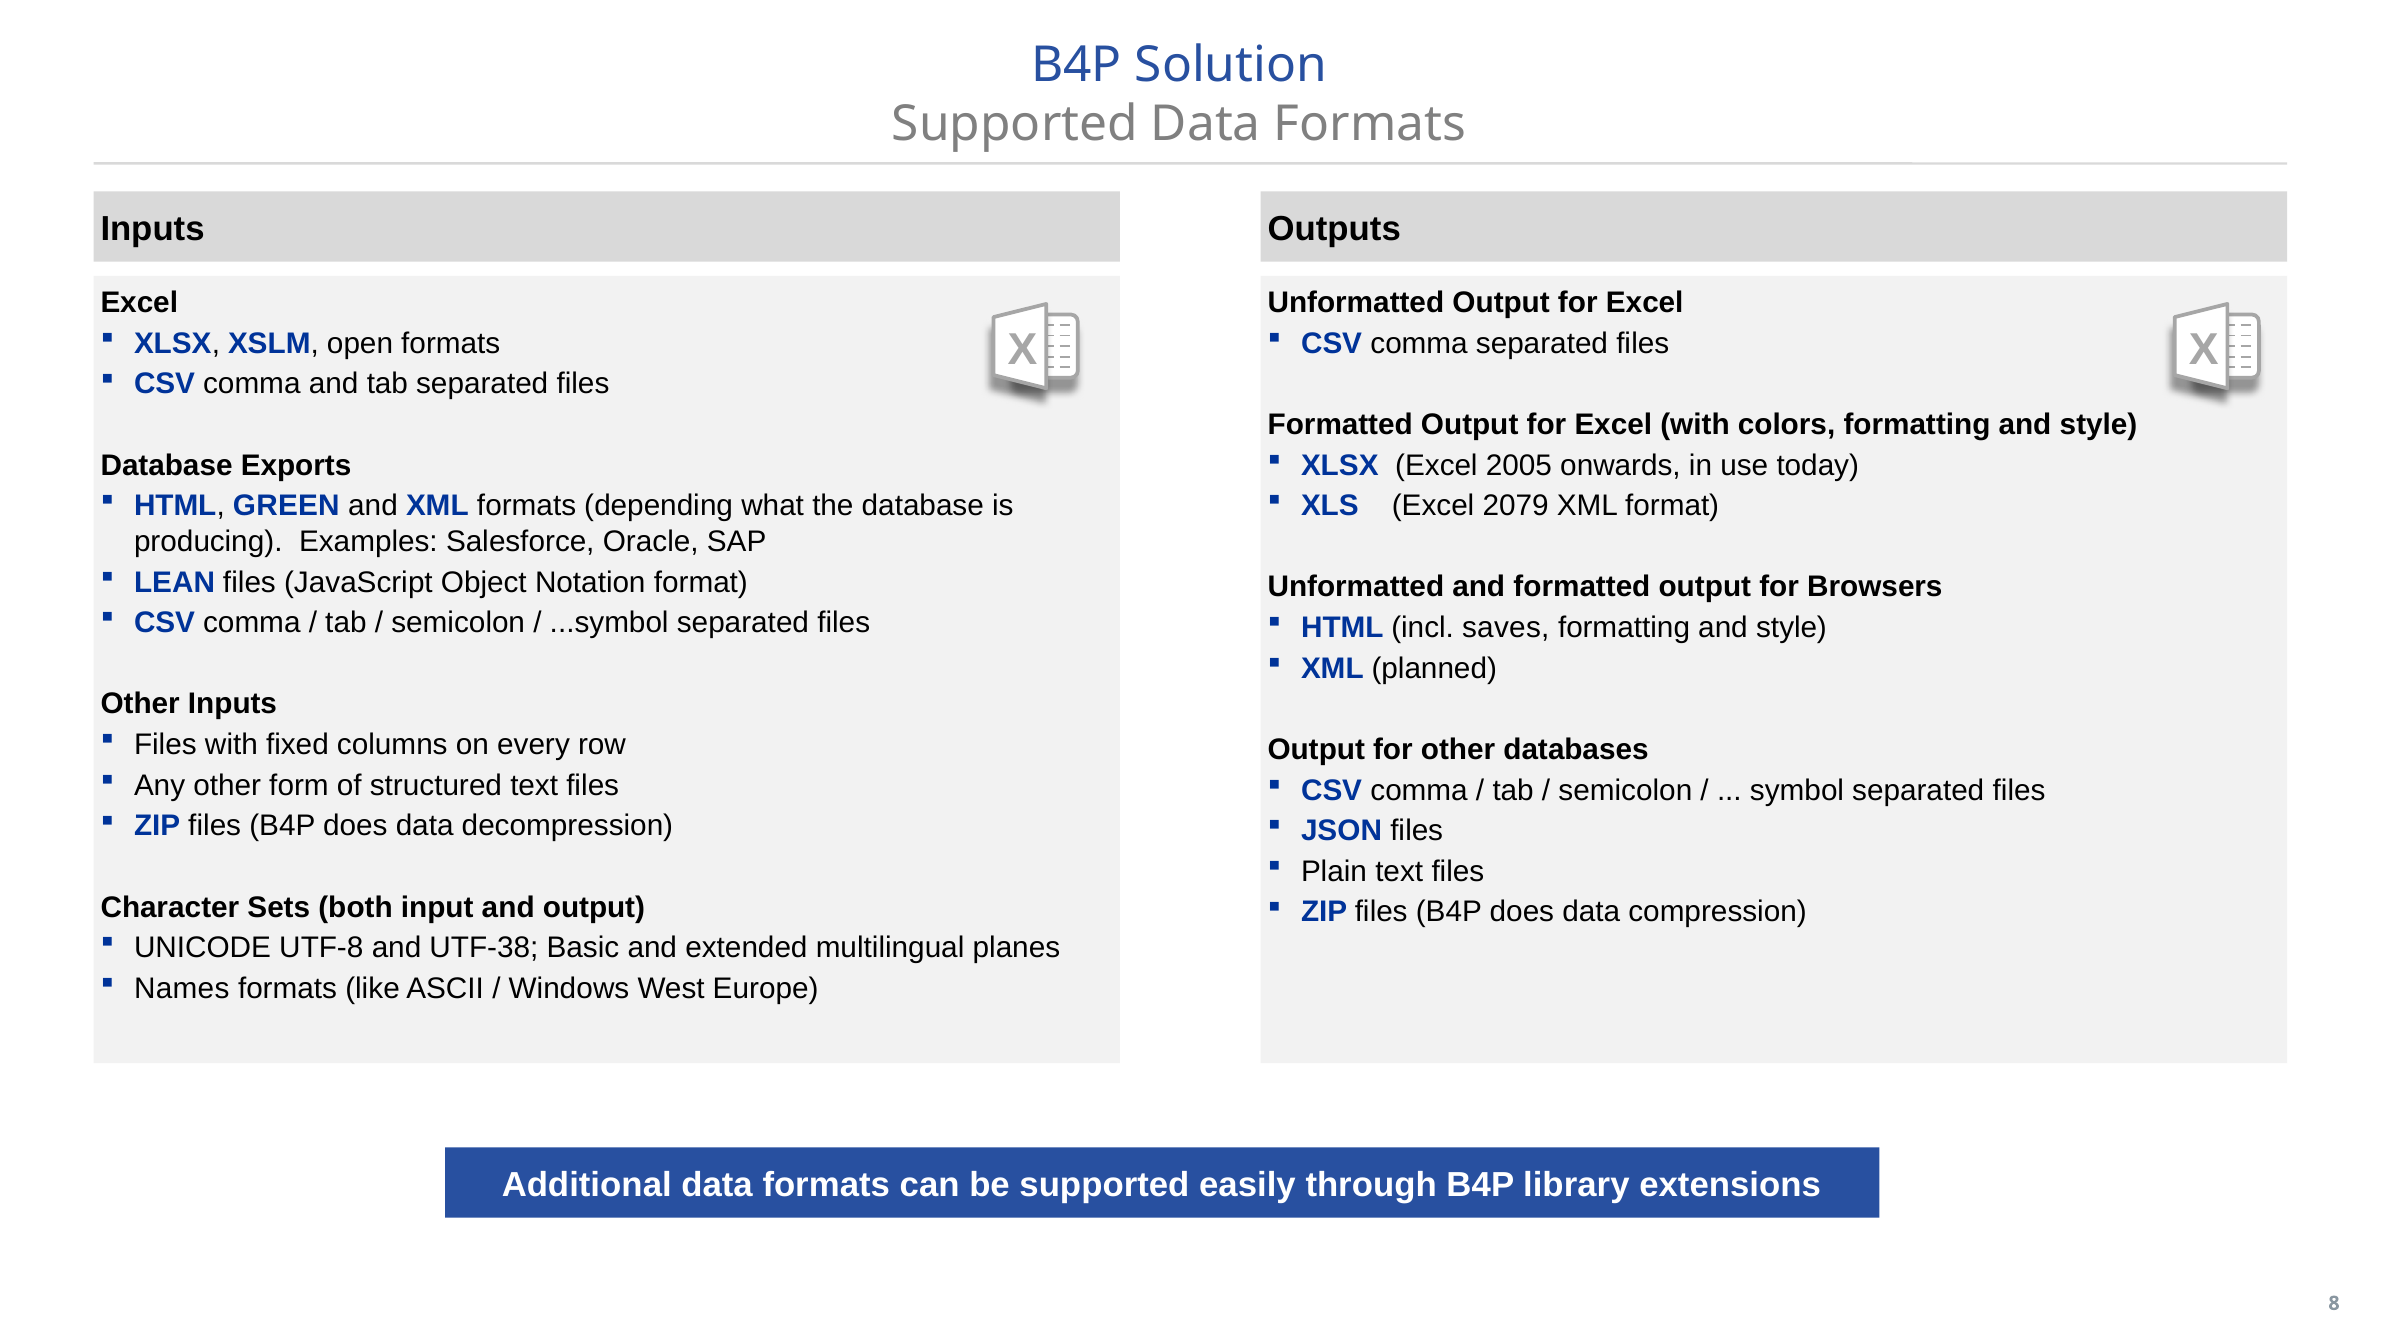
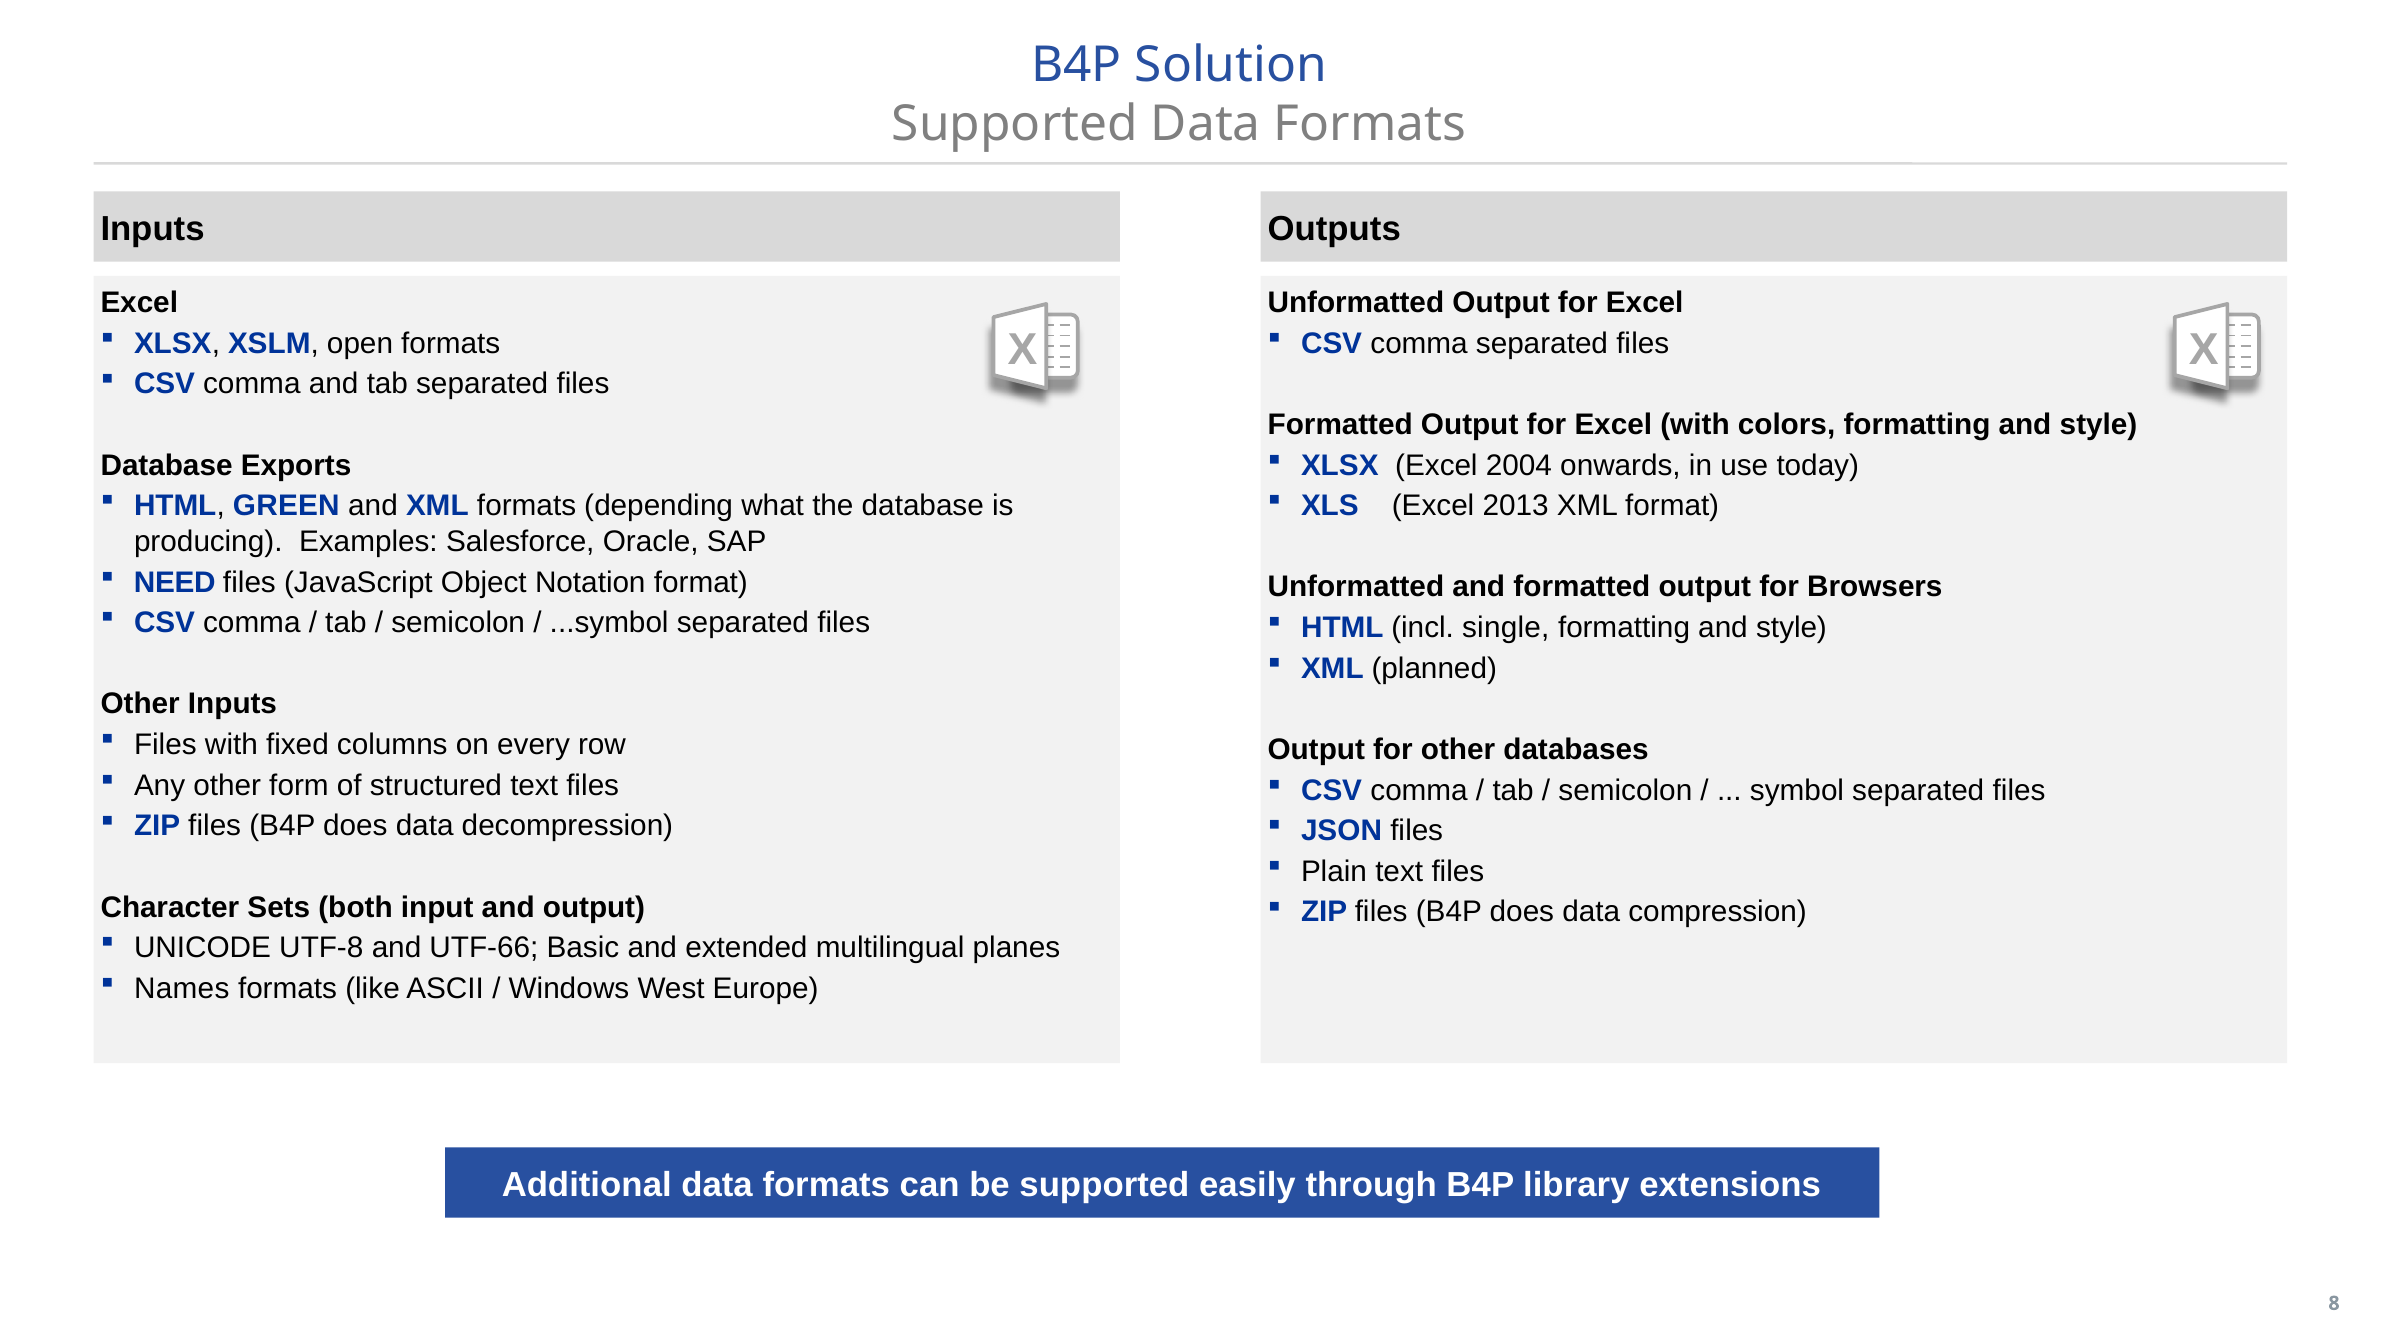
2005: 2005 -> 2004
2079: 2079 -> 2013
LEAN: LEAN -> NEED
saves: saves -> single
UTF-38: UTF-38 -> UTF-66
